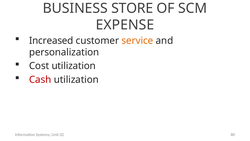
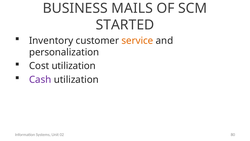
STORE: STORE -> MAILS
EXPENSE: EXPENSE -> STARTED
Increased: Increased -> Inventory
Cash colour: red -> purple
